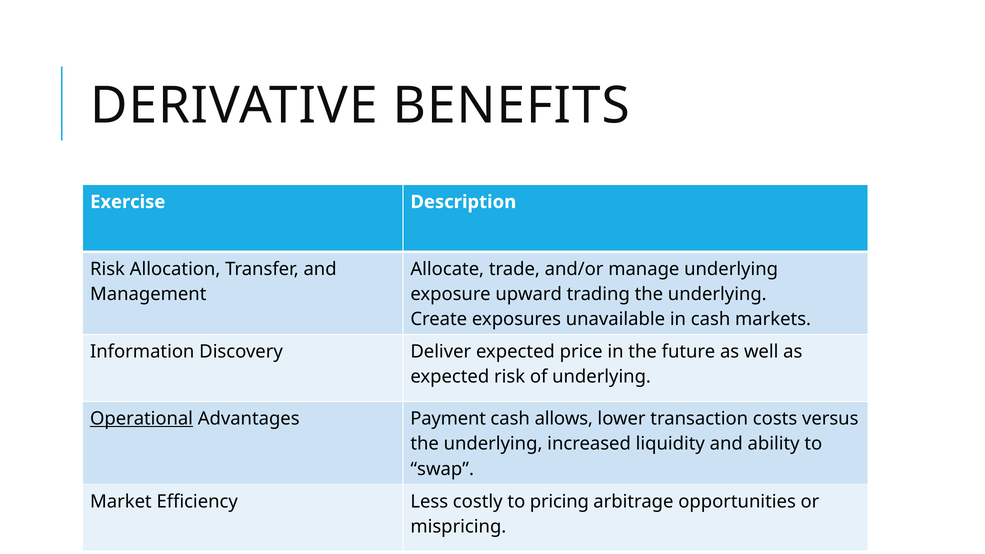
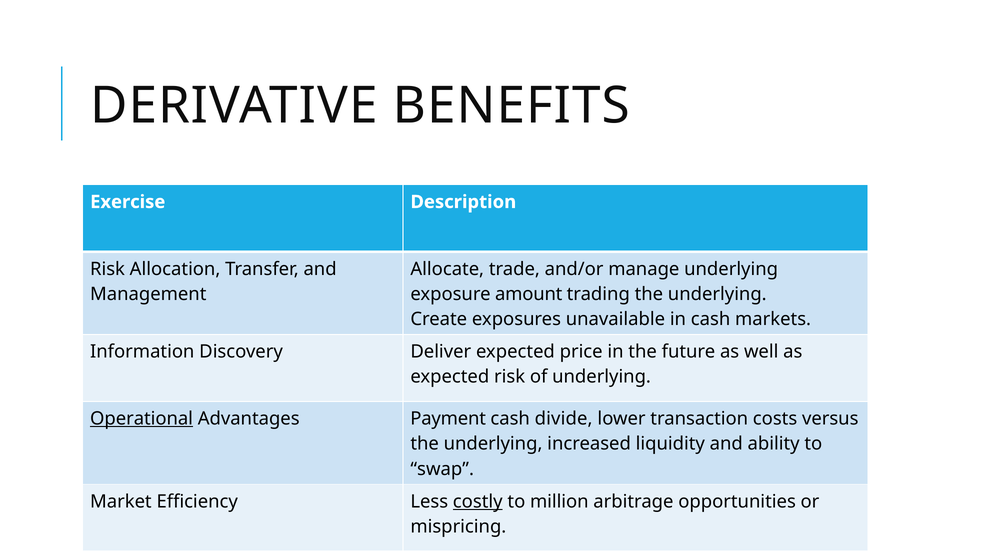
upward: upward -> amount
allows: allows -> divide
costly underline: none -> present
pricing: pricing -> million
